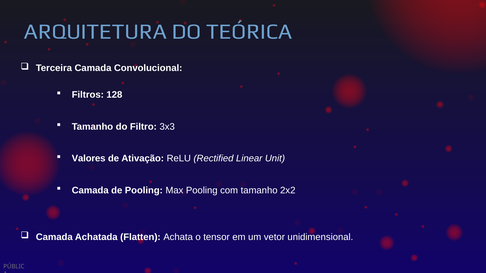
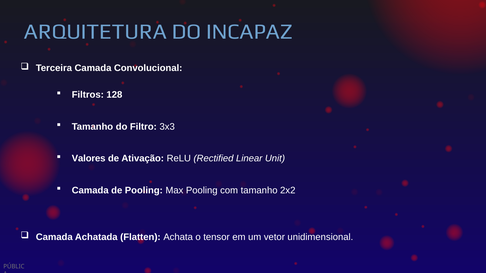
TEÓRICA: TEÓRICA -> INCAPAZ
